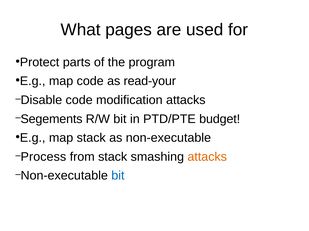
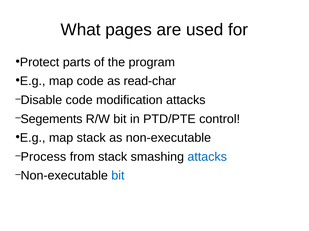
read-your: read-your -> read-char
budget: budget -> control
attacks at (207, 157) colour: orange -> blue
